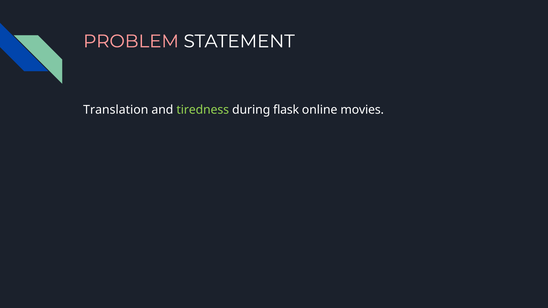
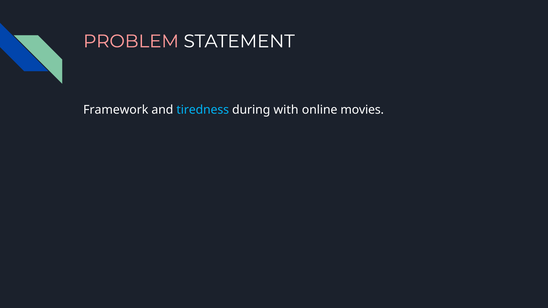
Translation: Translation -> Framework
tiredness colour: light green -> light blue
flask: flask -> with
